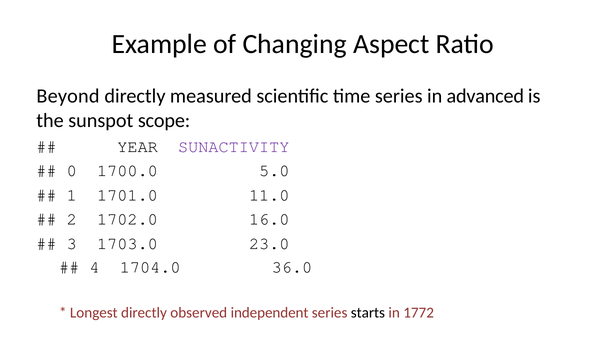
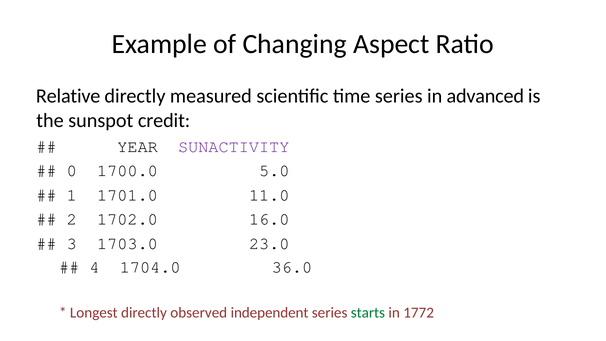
Beyond: Beyond -> Relative
scope: scope -> credit
starts colour: black -> green
